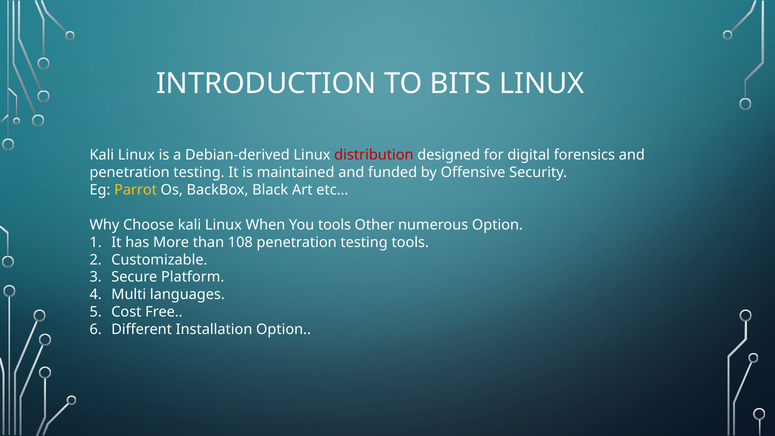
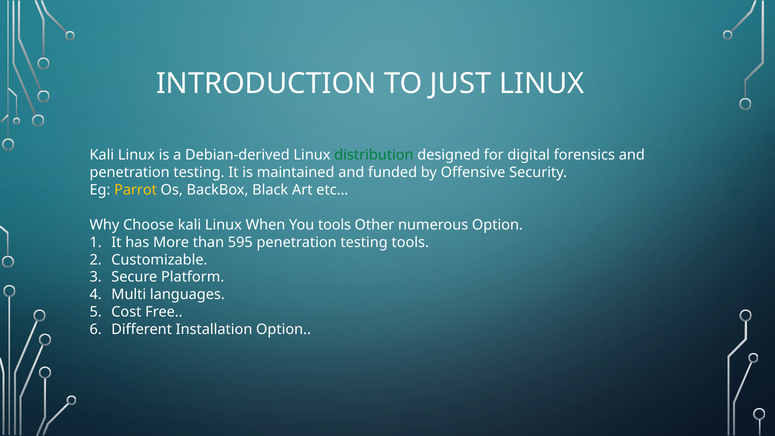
BITS: BITS -> JUST
distribution colour: red -> green
108: 108 -> 595
